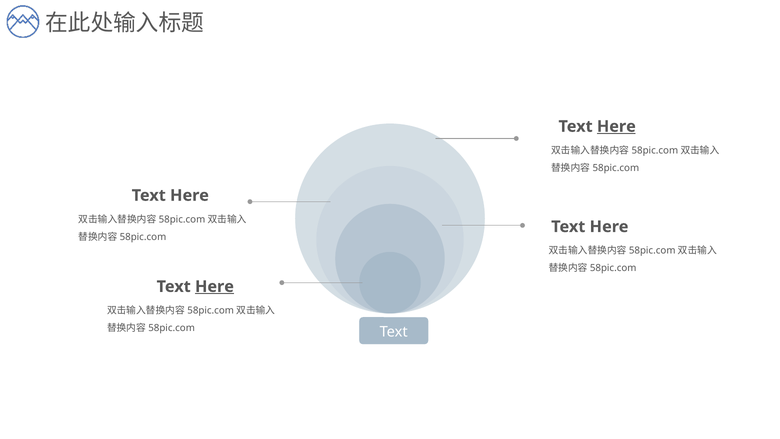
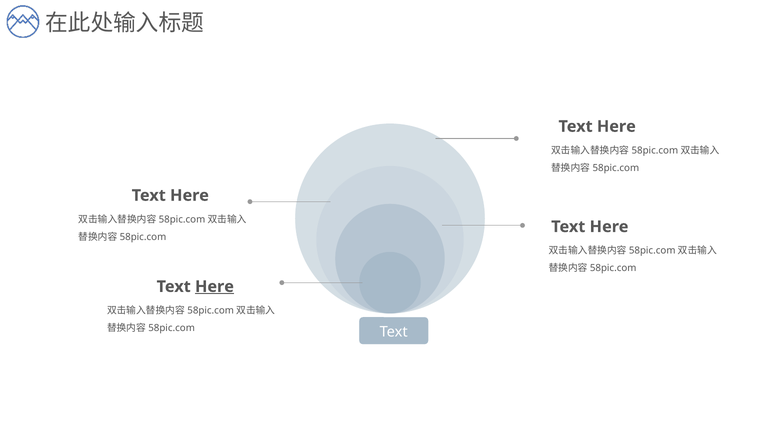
Here at (616, 126) underline: present -> none
